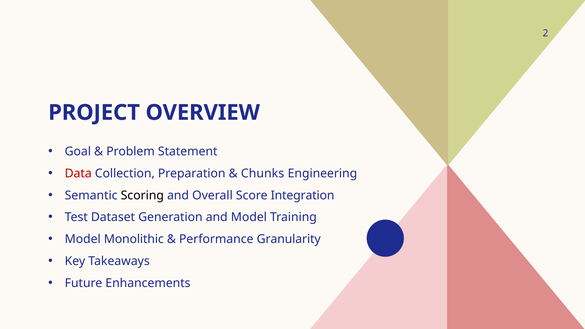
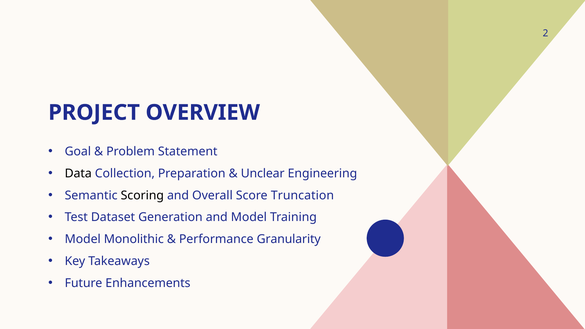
Data colour: red -> black
Chunks: Chunks -> Unclear
Integration: Integration -> Truncation
